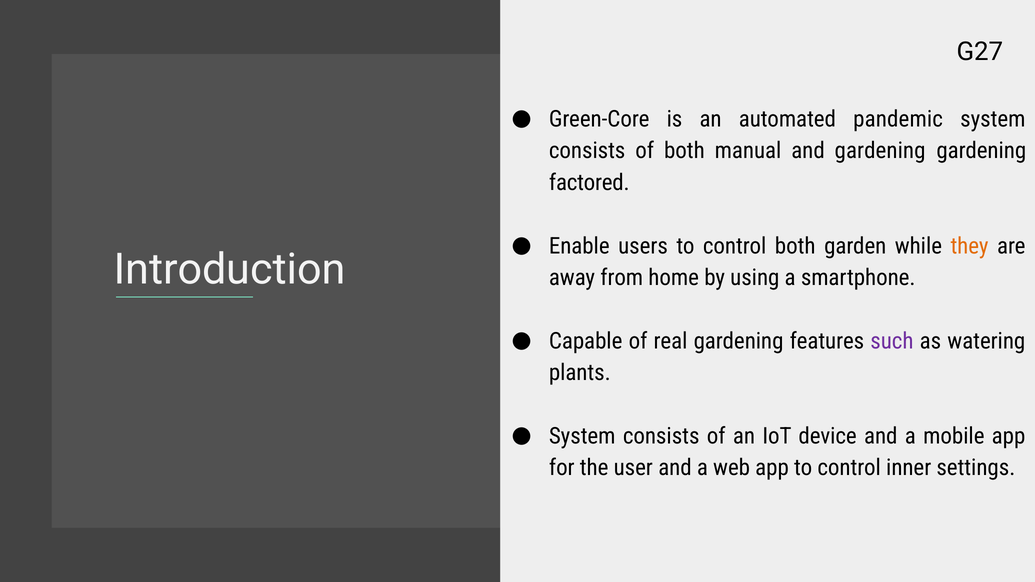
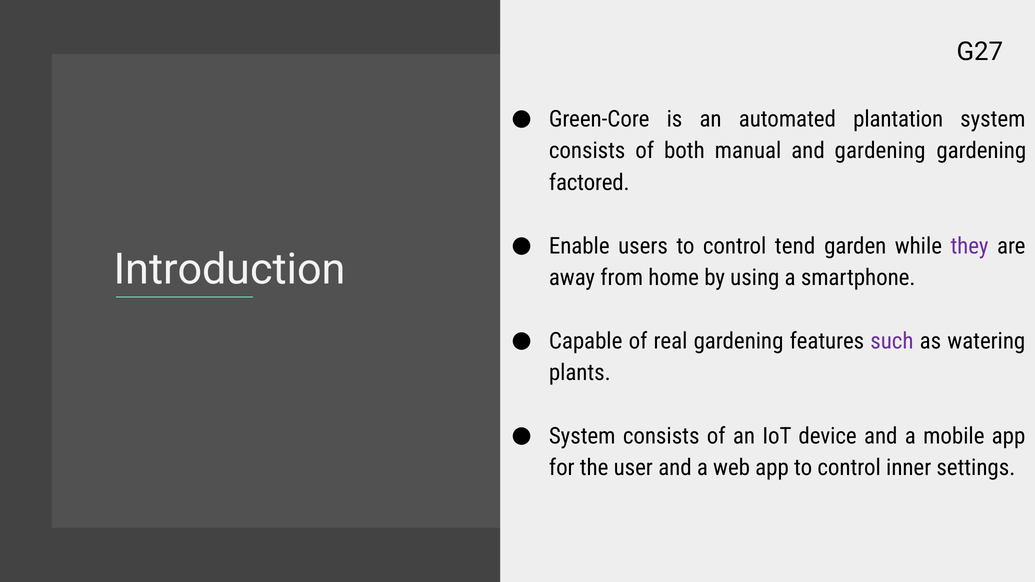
pandemic: pandemic -> plantation
control both: both -> tend
they colour: orange -> purple
